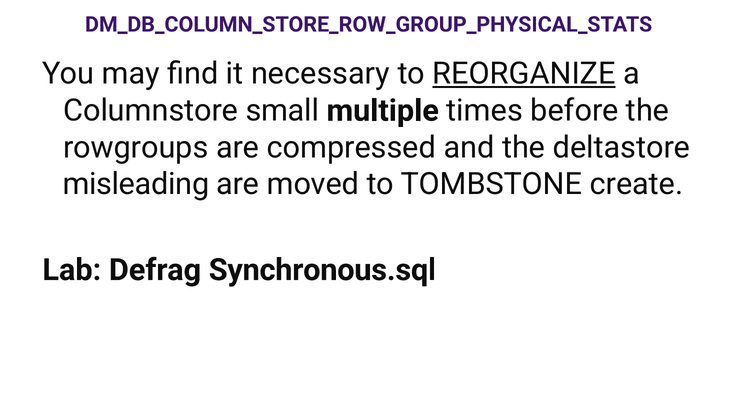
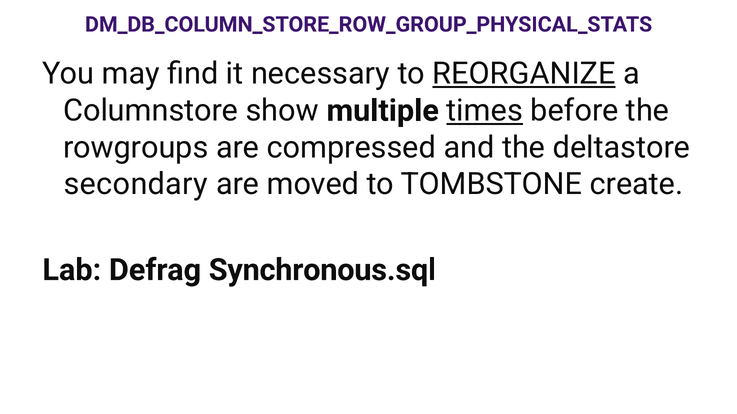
small: small -> show
times underline: none -> present
misleading: misleading -> secondary
